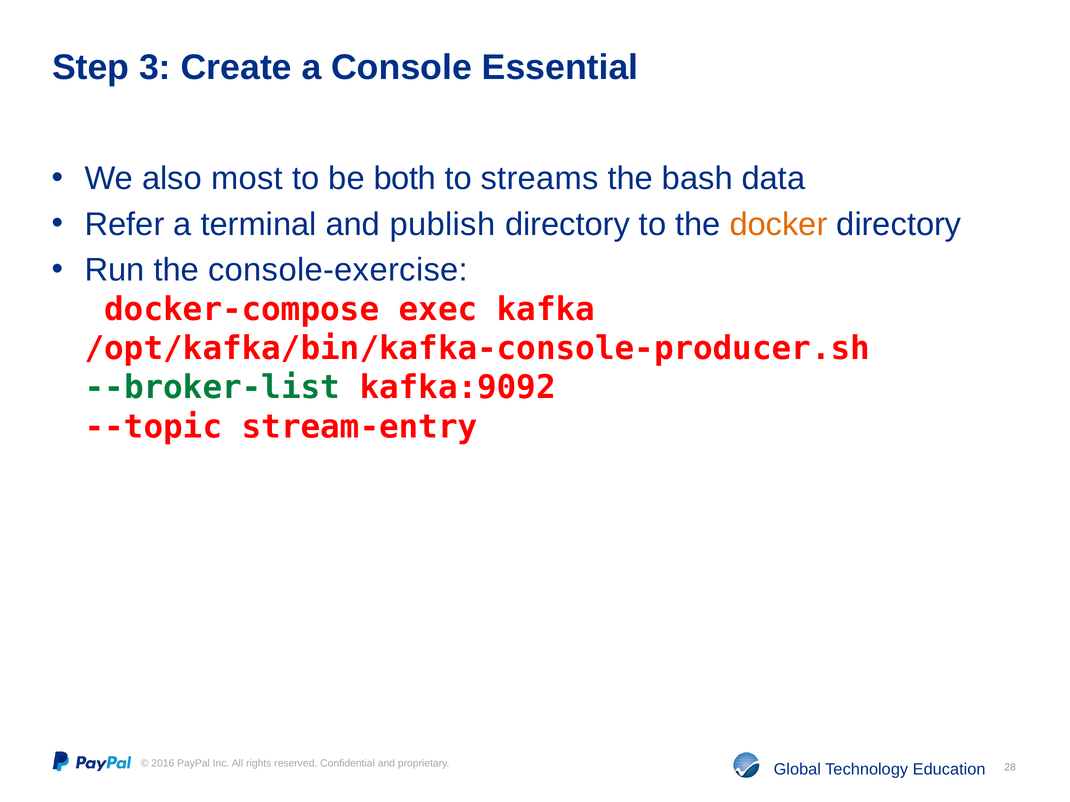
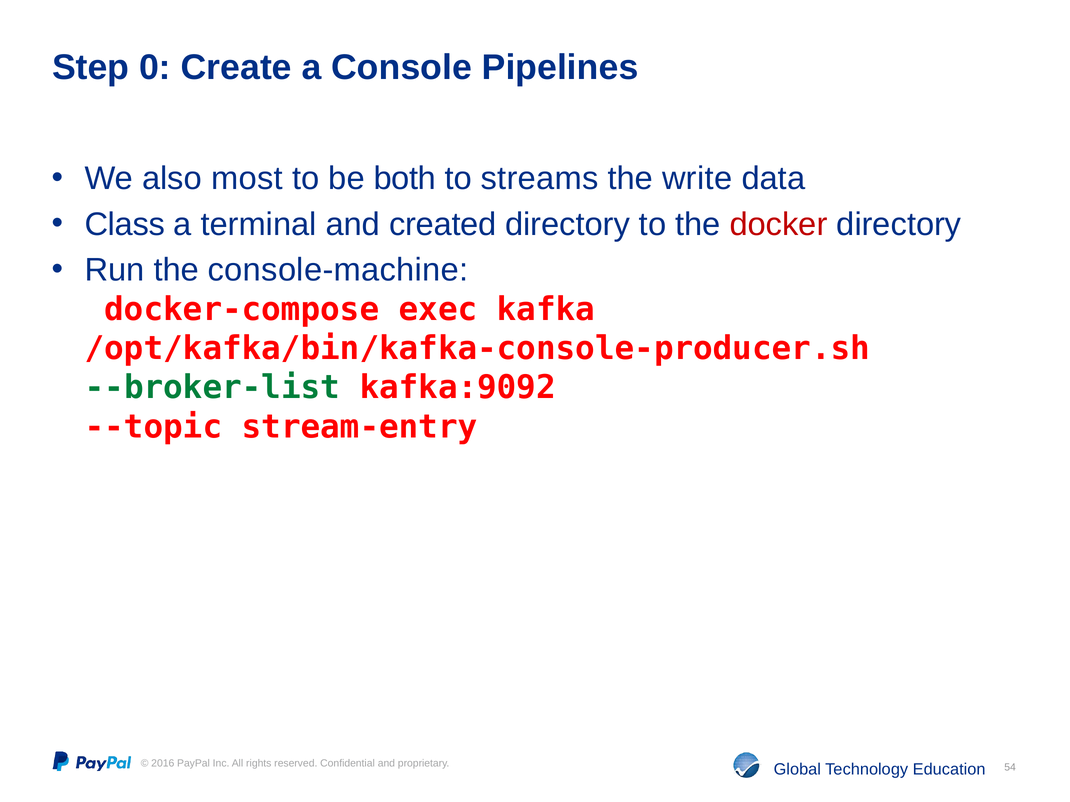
3: 3 -> 0
Essential: Essential -> Pipelines
bash: bash -> write
Refer: Refer -> Class
publish: publish -> created
docker colour: orange -> red
console-exercise: console-exercise -> console-machine
28: 28 -> 54
